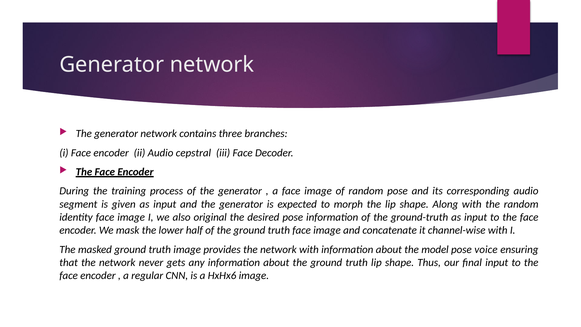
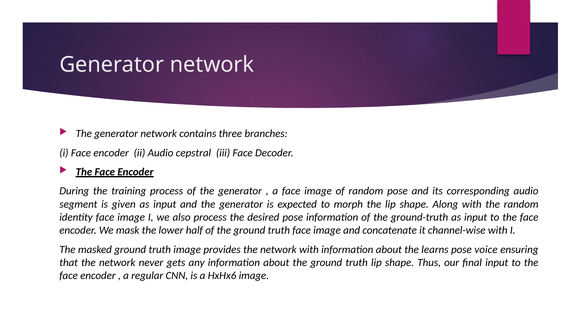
also original: original -> process
model: model -> learns
